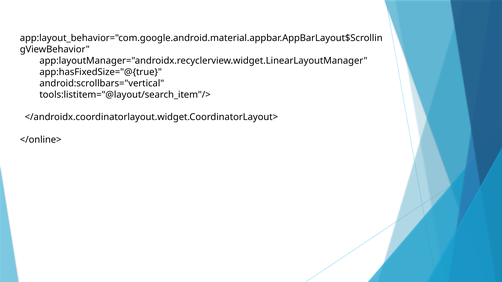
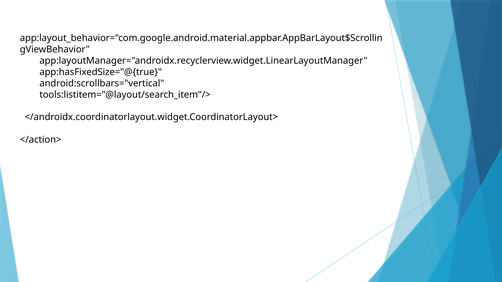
</online>: </online> -> </action>
